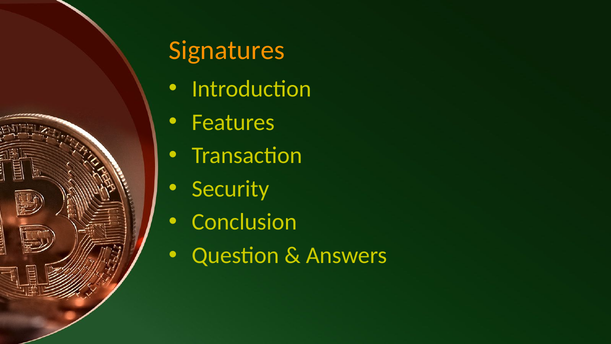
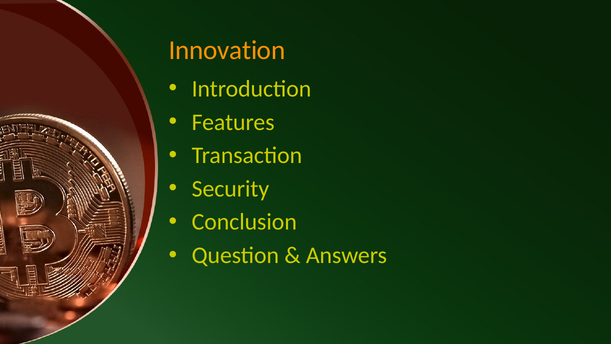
Signatures: Signatures -> Innovation
